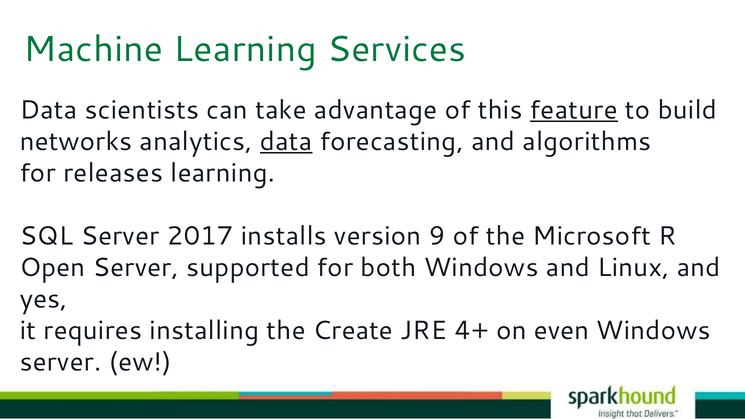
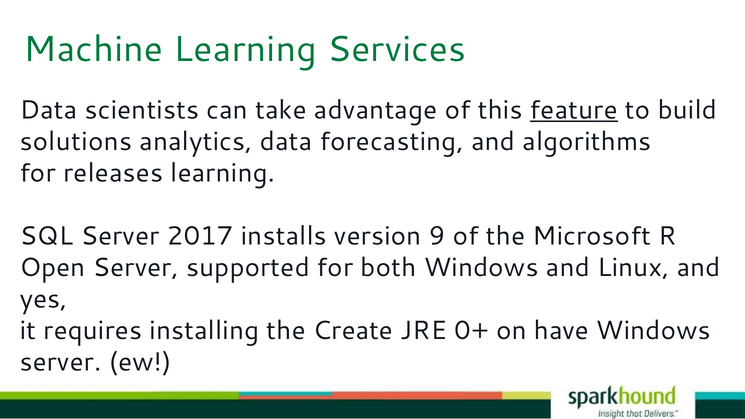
networks: networks -> solutions
data at (286, 142) underline: present -> none
4+: 4+ -> 0+
even: even -> have
